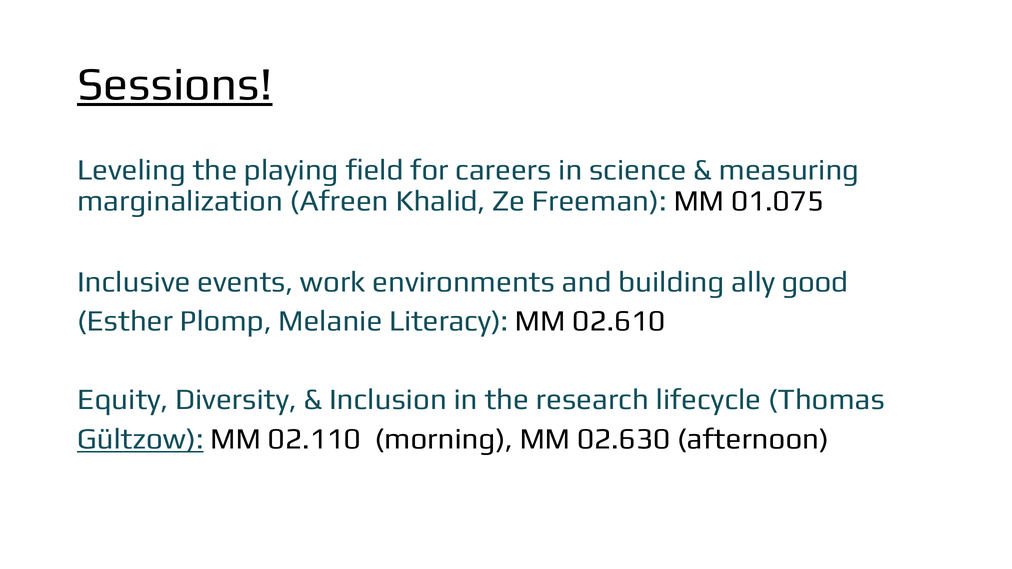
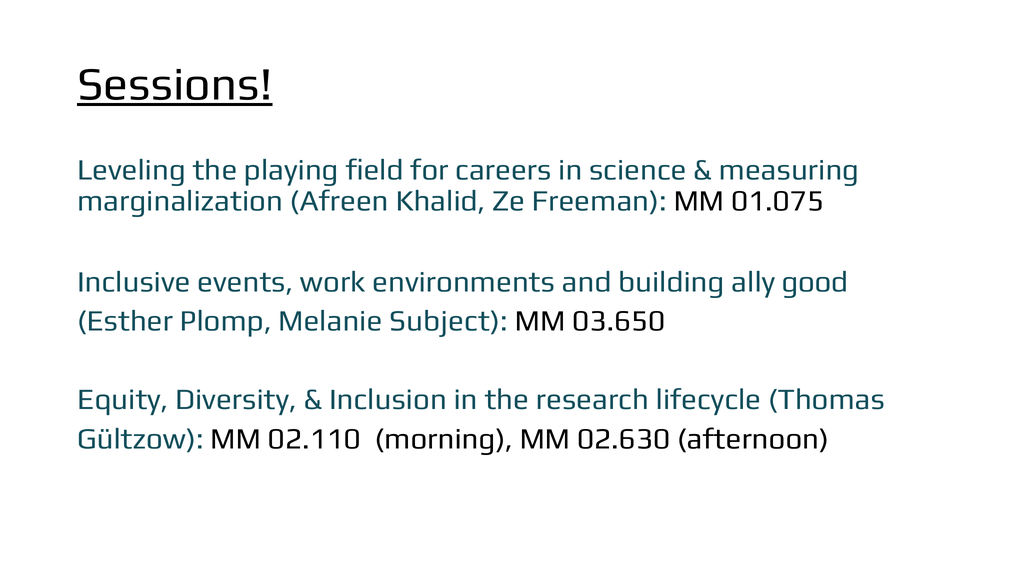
Literacy: Literacy -> Subject
02.610: 02.610 -> 03.650
Gültzow underline: present -> none
